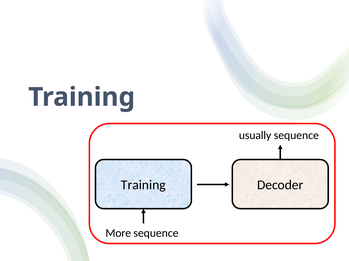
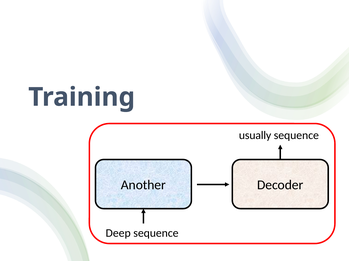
Training at (143, 186): Training -> Another
More: More -> Deep
